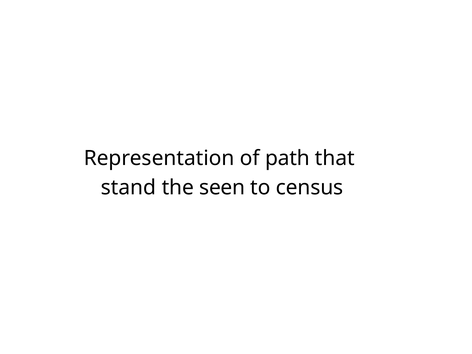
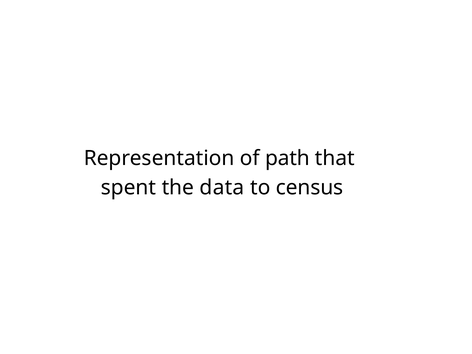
stand: stand -> spent
seen: seen -> data
